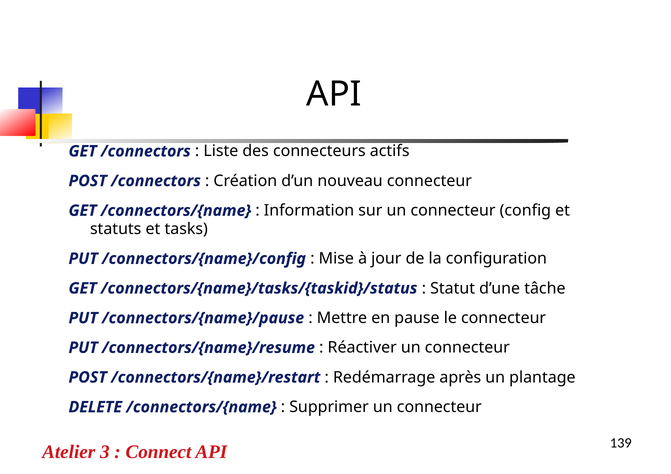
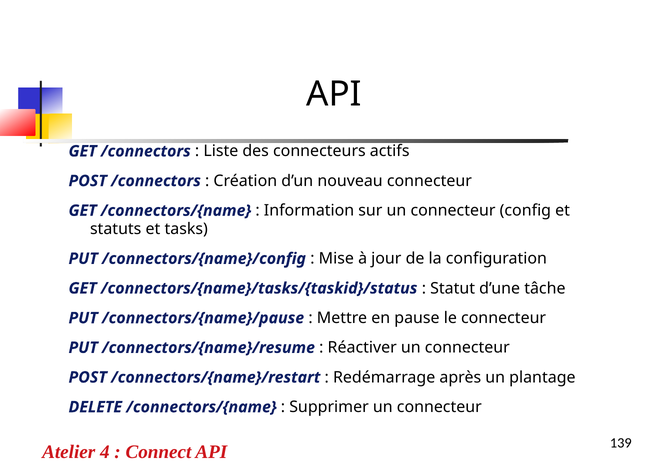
3: 3 -> 4
